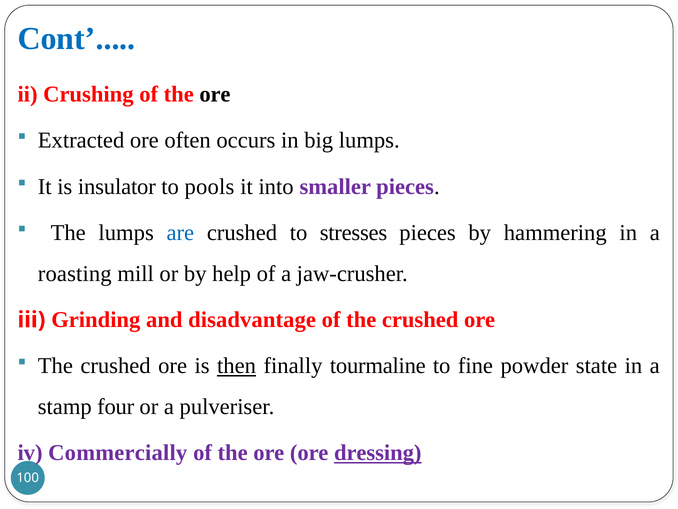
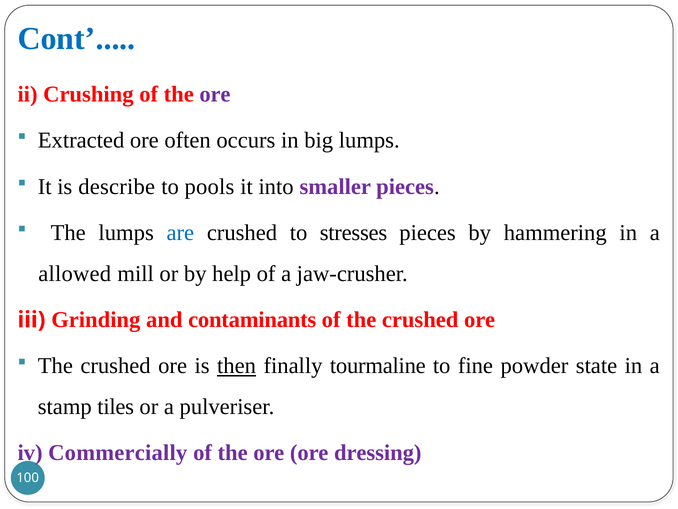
ore at (215, 94) colour: black -> purple
insulator: insulator -> describe
roasting: roasting -> allowed
disadvantage: disadvantage -> contaminants
four: four -> tiles
dressing underline: present -> none
